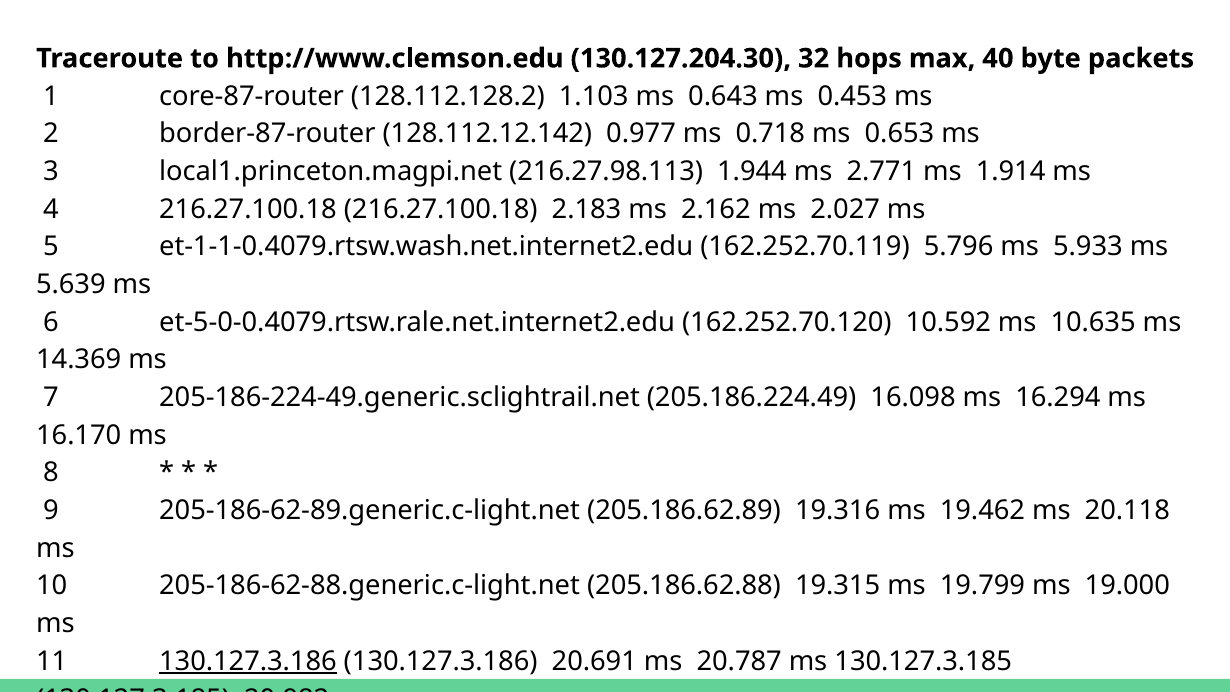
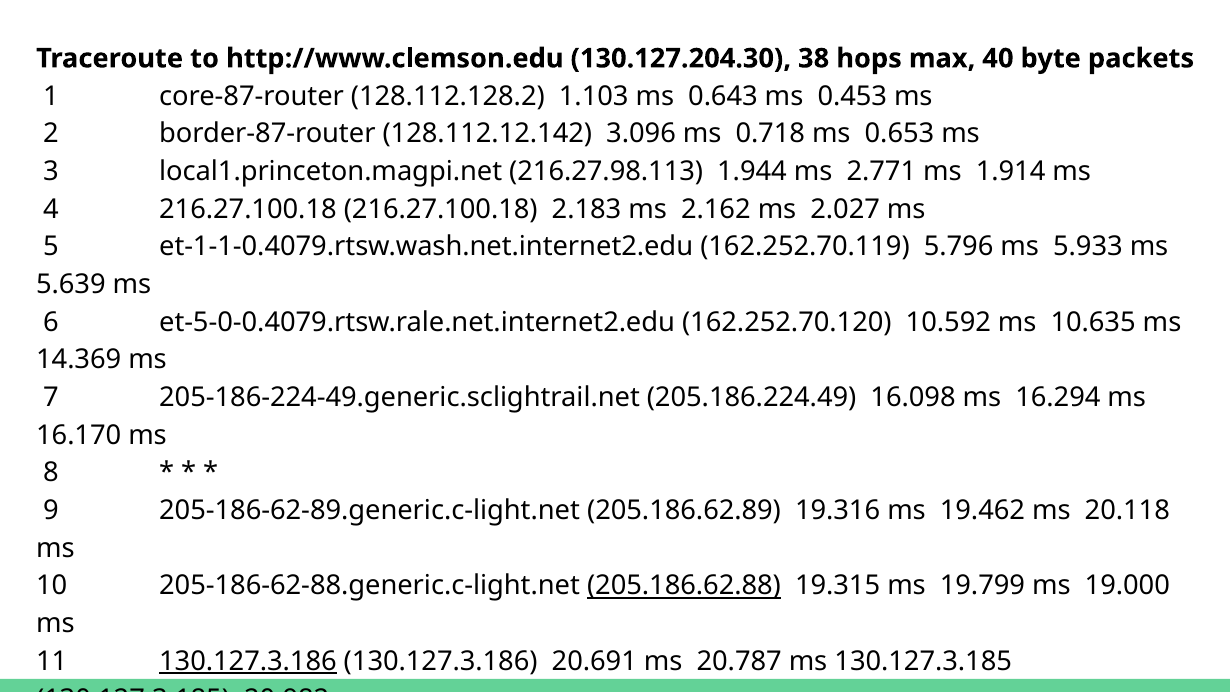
32: 32 -> 38
0.977: 0.977 -> 3.096
205.186.62.88 underline: none -> present
